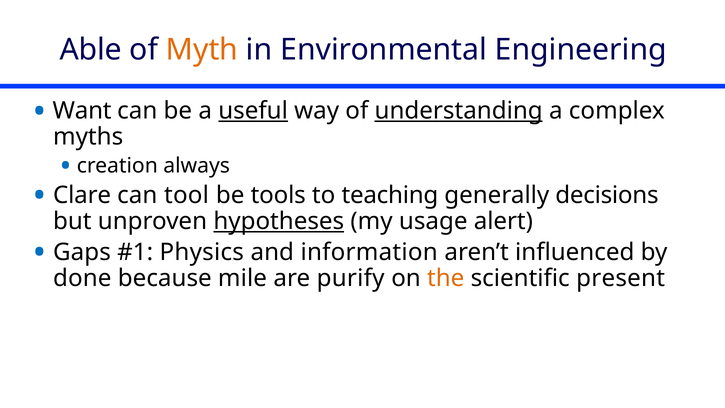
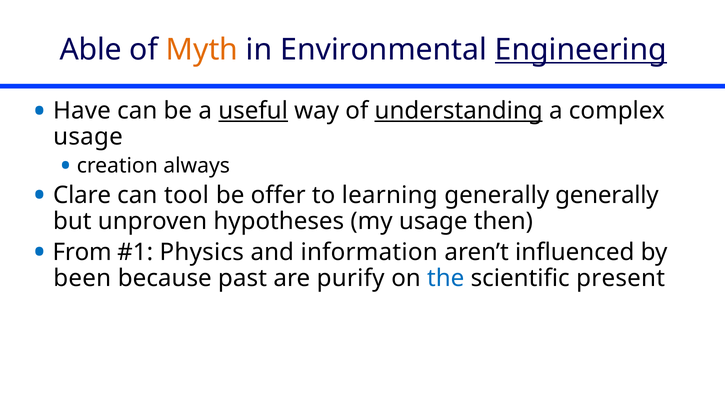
Engineering underline: none -> present
Want: Want -> Have
myths at (88, 137): myths -> usage
tools: tools -> offer
teaching: teaching -> learning
generally decisions: decisions -> generally
hypotheses underline: present -> none
alert: alert -> then
Gaps: Gaps -> From
done: done -> been
mile: mile -> past
the colour: orange -> blue
